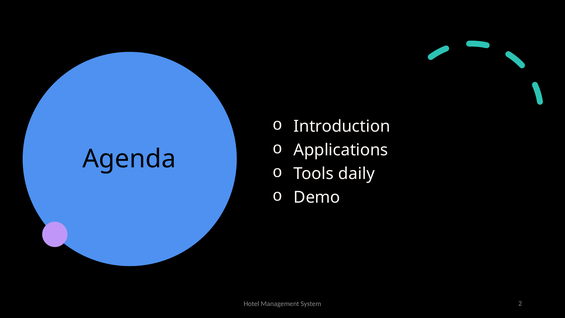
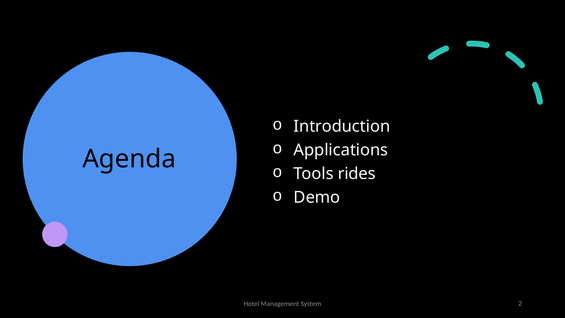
daily: daily -> rides
